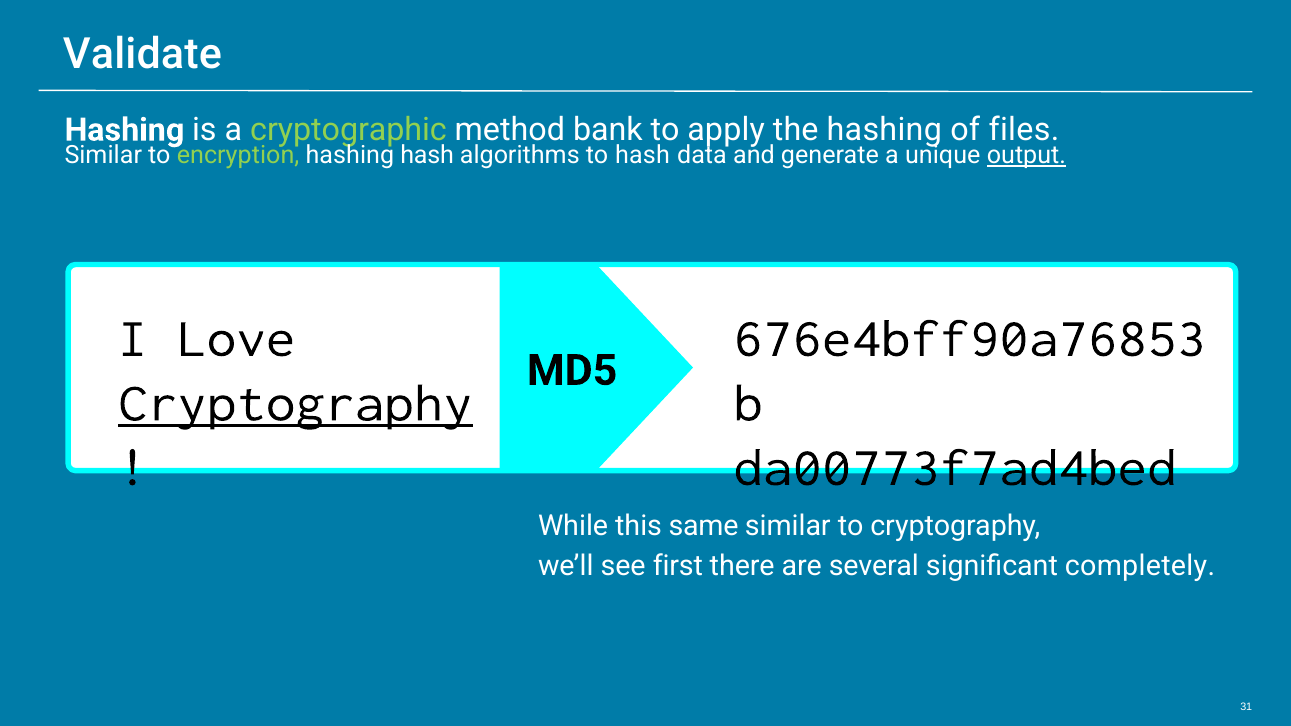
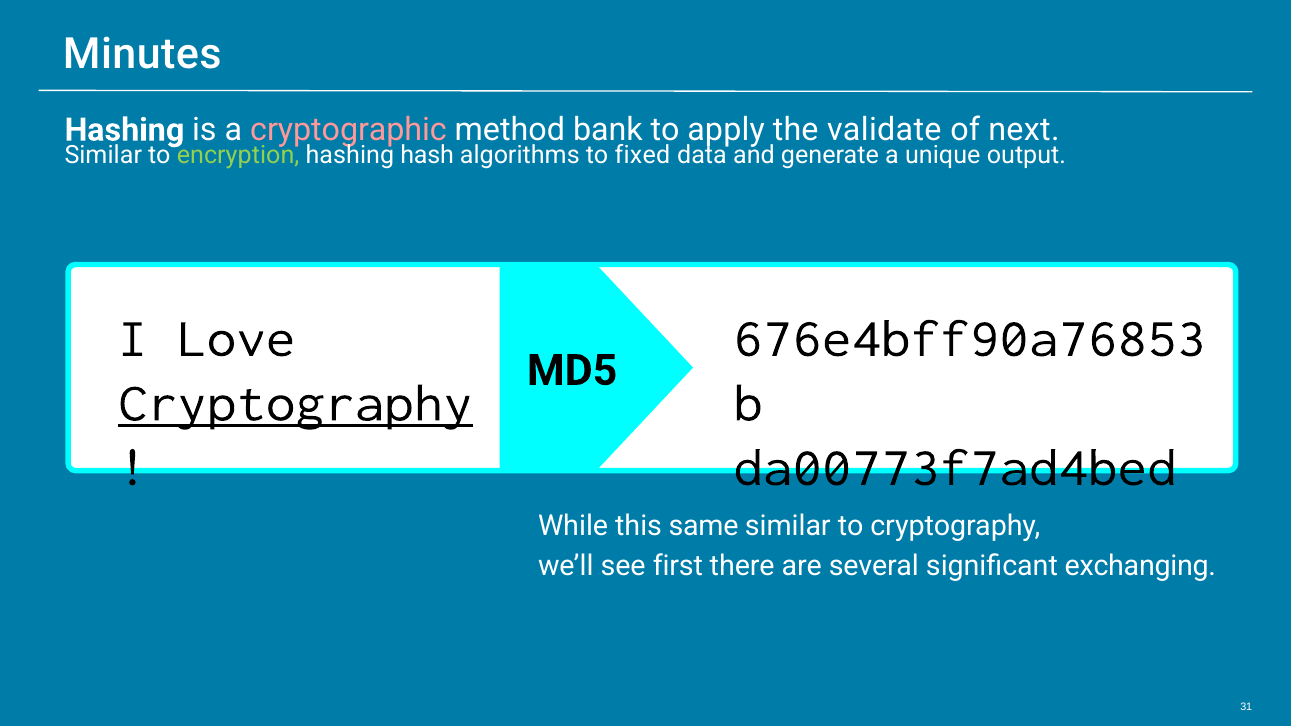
Validate: Validate -> Minutes
cryptographic colour: light green -> pink
the hashing: hashing -> validate
files: files -> next
to hash: hash -> fixed
output underline: present -> none
completely: completely -> exchanging
